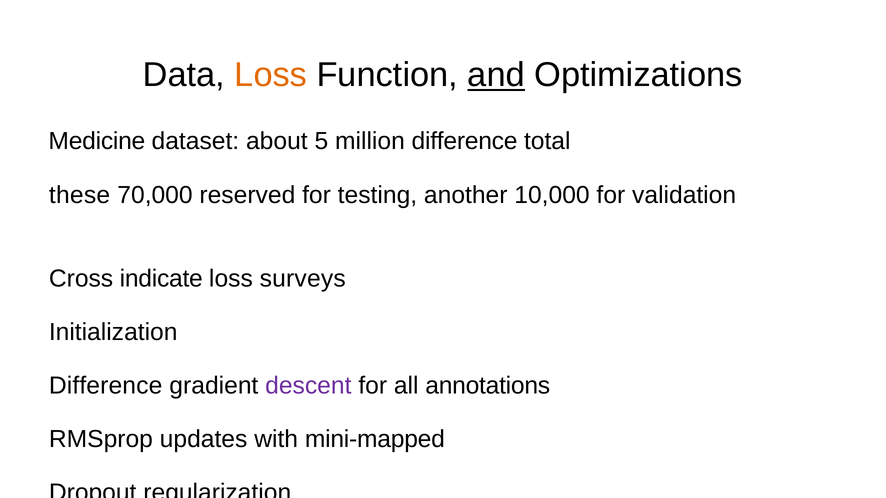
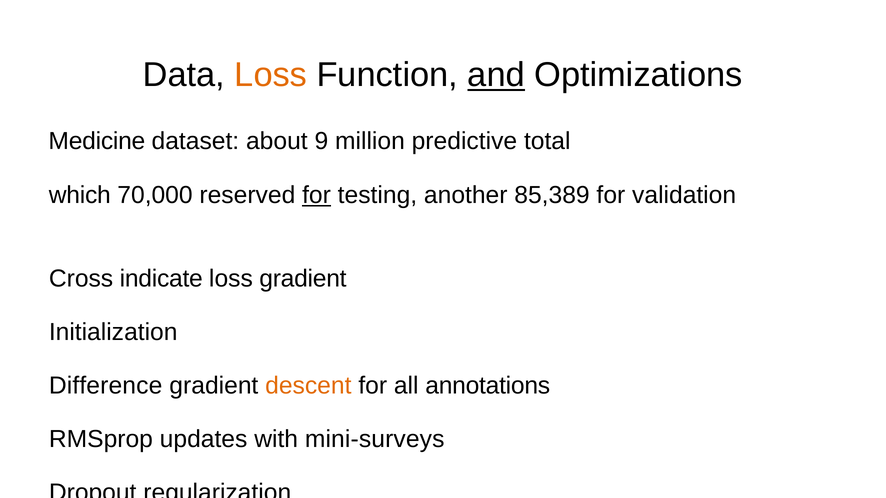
5: 5 -> 9
million difference: difference -> predictive
these: these -> which
for at (316, 195) underline: none -> present
10,000: 10,000 -> 85,389
loss surveys: surveys -> gradient
descent colour: purple -> orange
mini-mapped: mini-mapped -> mini-surveys
